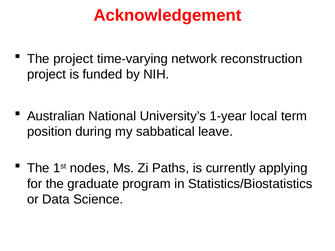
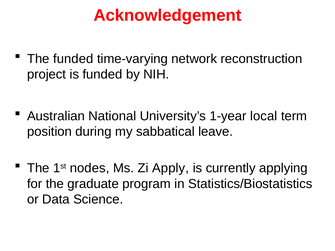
The project: project -> funded
Paths: Paths -> Apply
